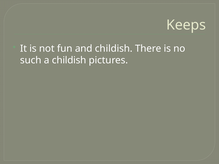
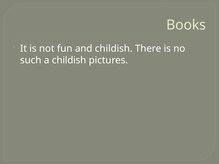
Keeps: Keeps -> Books
